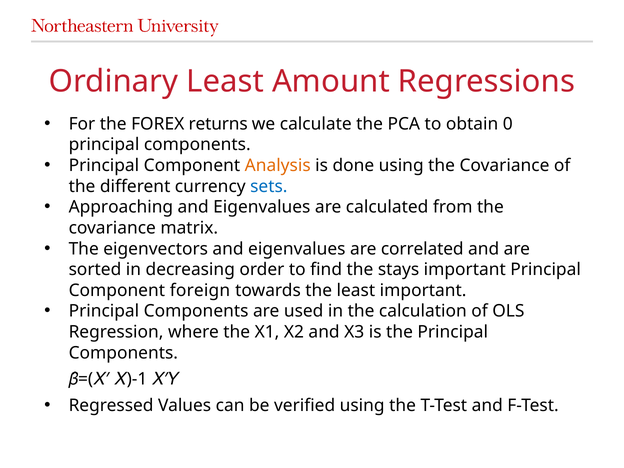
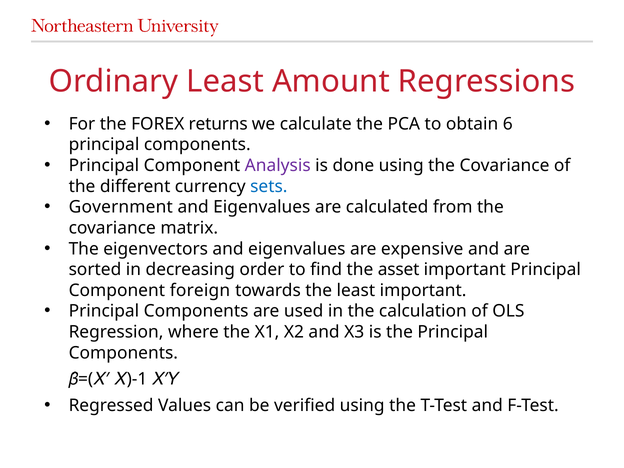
0: 0 -> 6
Analysis colour: orange -> purple
Approaching: Approaching -> Government
correlated: correlated -> expensive
stays: stays -> asset
